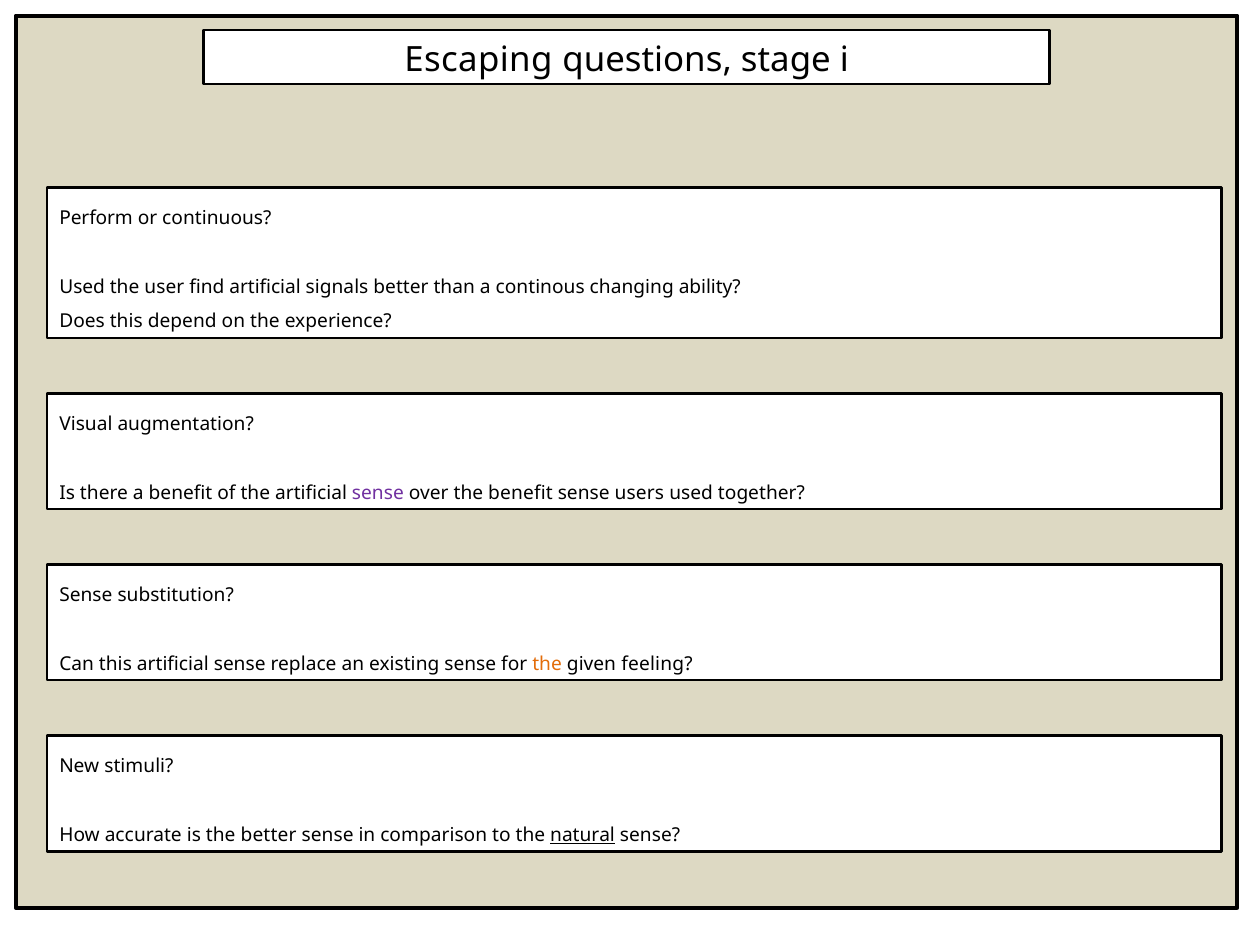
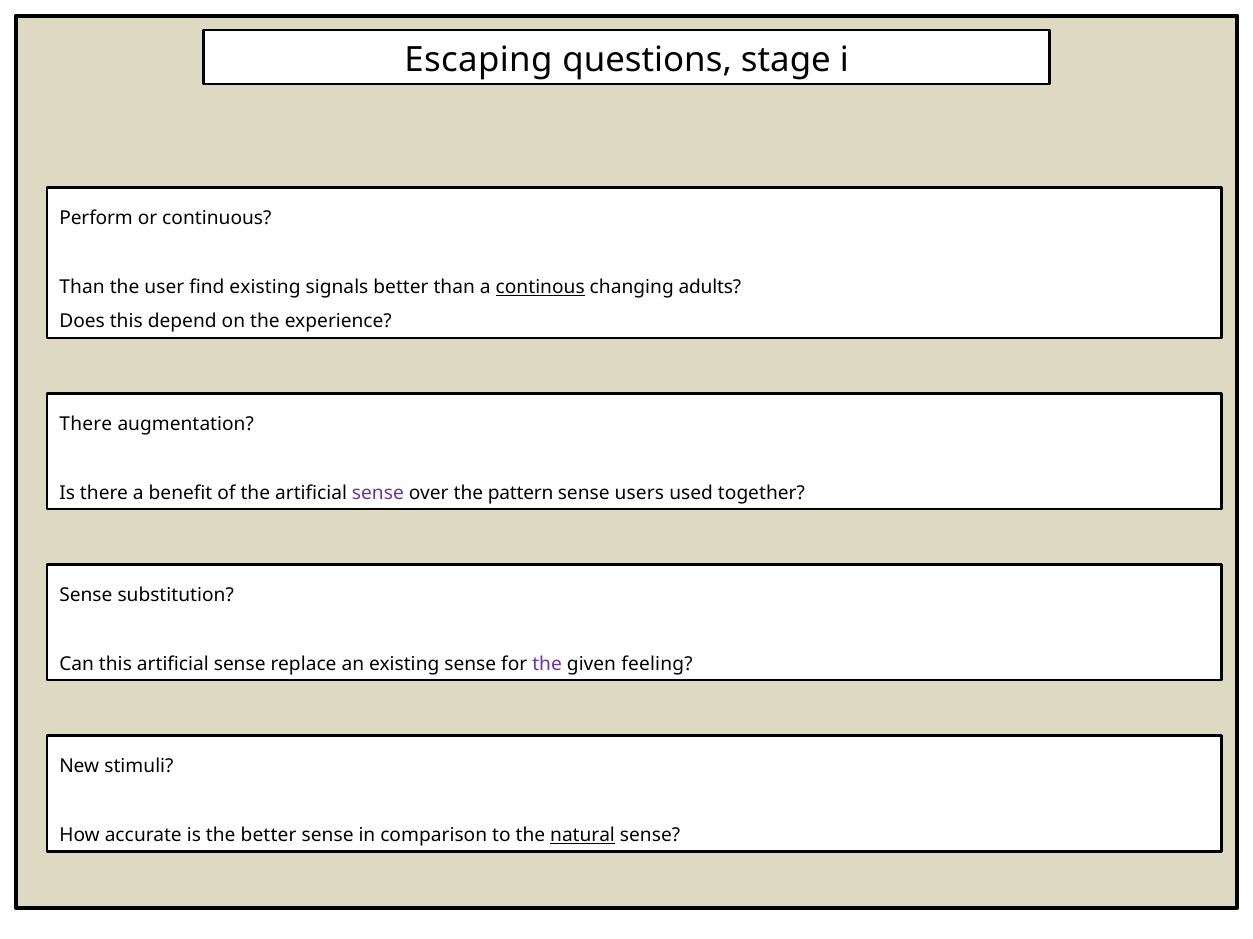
Used at (82, 287): Used -> Than
find artificial: artificial -> existing
continous underline: none -> present
ability: ability -> adults
Visual at (86, 424): Visual -> There
the benefit: benefit -> pattern
the at (547, 664) colour: orange -> purple
